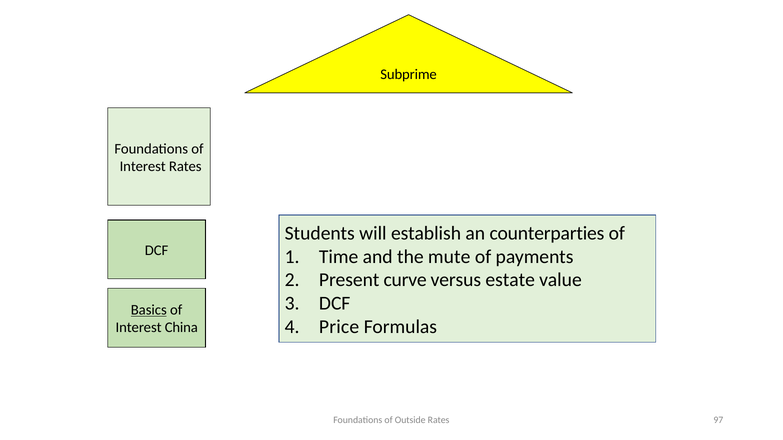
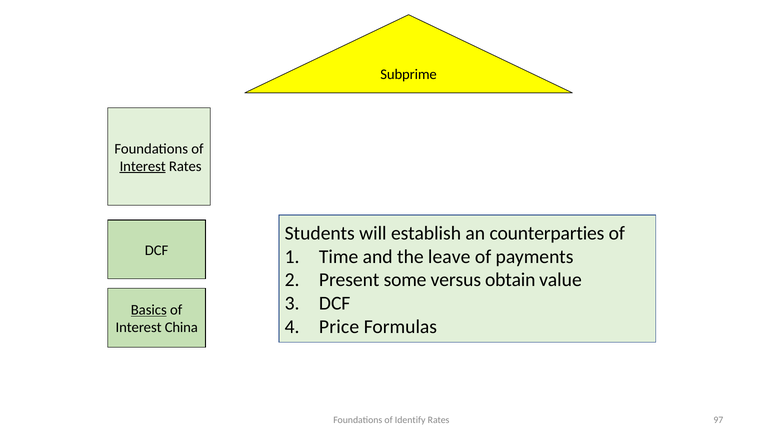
Interest at (143, 166) underline: none -> present
mute: mute -> leave
curve: curve -> some
estate: estate -> obtain
Outside: Outside -> Identify
